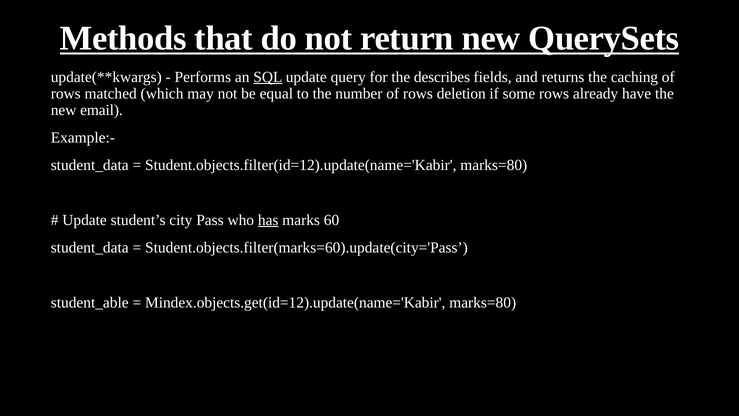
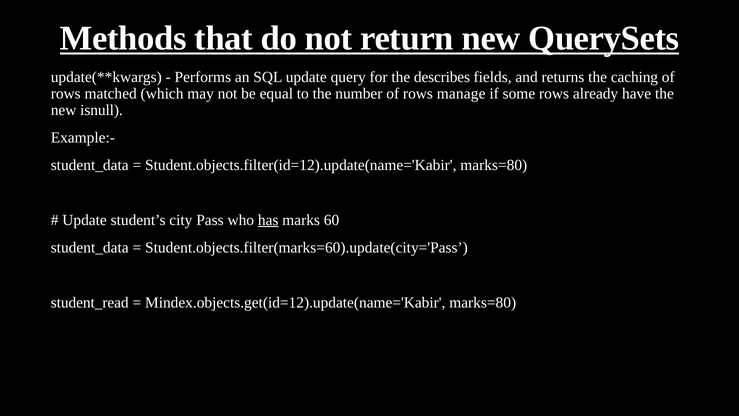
SQL underline: present -> none
deletion: deletion -> manage
email: email -> isnull
student_able: student_able -> student_read
